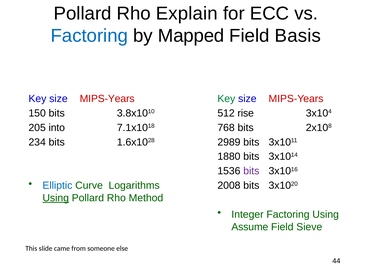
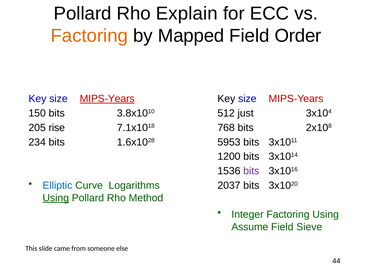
Factoring at (89, 36) colour: blue -> orange
Basis: Basis -> Order
MIPS-Years at (107, 99) underline: none -> present
Key at (226, 99) colour: green -> black
rise: rise -> just
into: into -> rise
2989: 2989 -> 5953
1880: 1880 -> 1200
2008: 2008 -> 2037
